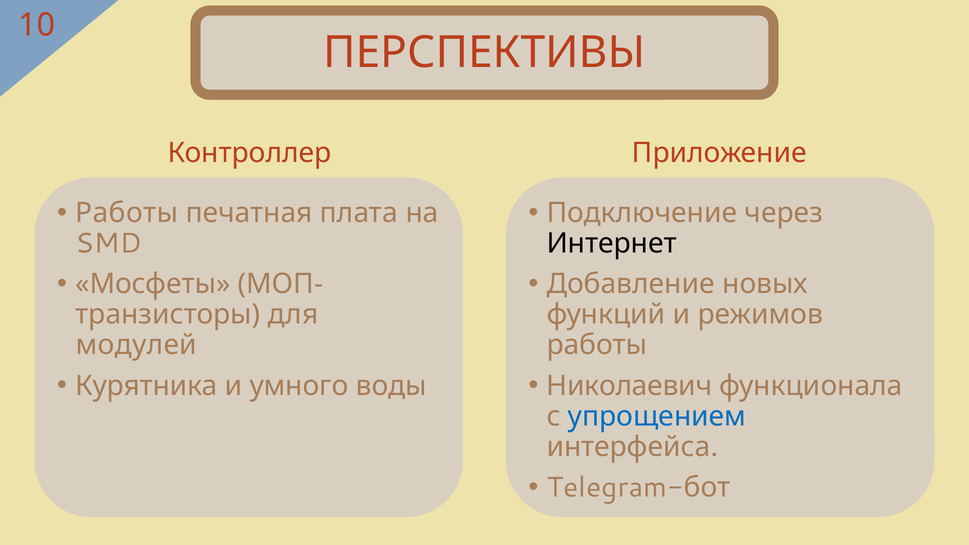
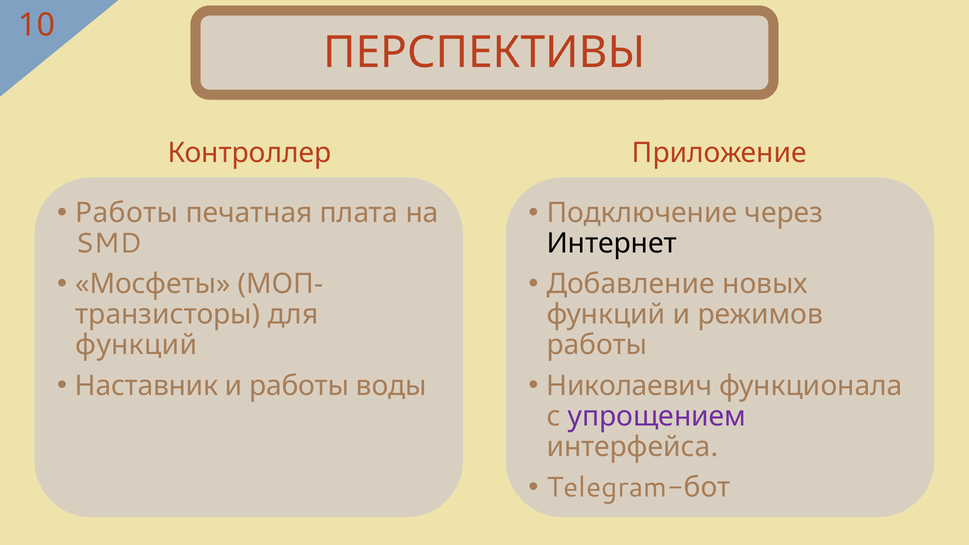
модулей at (136, 345): модулей -> функций
Курятника: Курятника -> Наставник
и умного: умного -> работы
упрощением colour: blue -> purple
